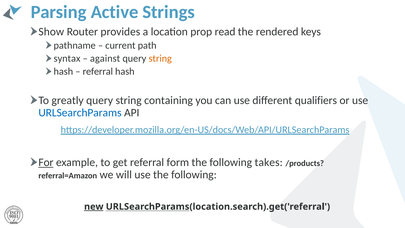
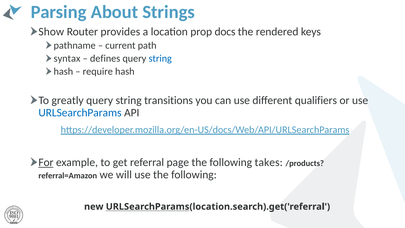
Active: Active -> About
read: read -> docs
against: against -> defines
string at (160, 58) colour: orange -> blue
referral at (98, 71): referral -> require
containing: containing -> transitions
form: form -> page
new underline: present -> none
